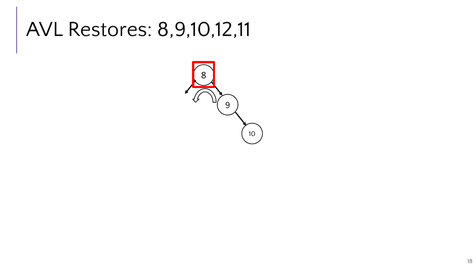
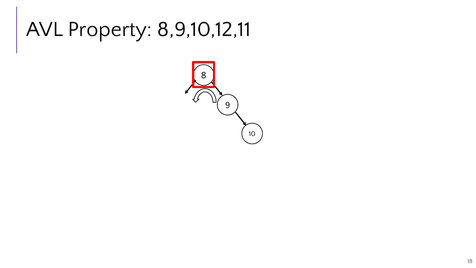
Restores: Restores -> Property
